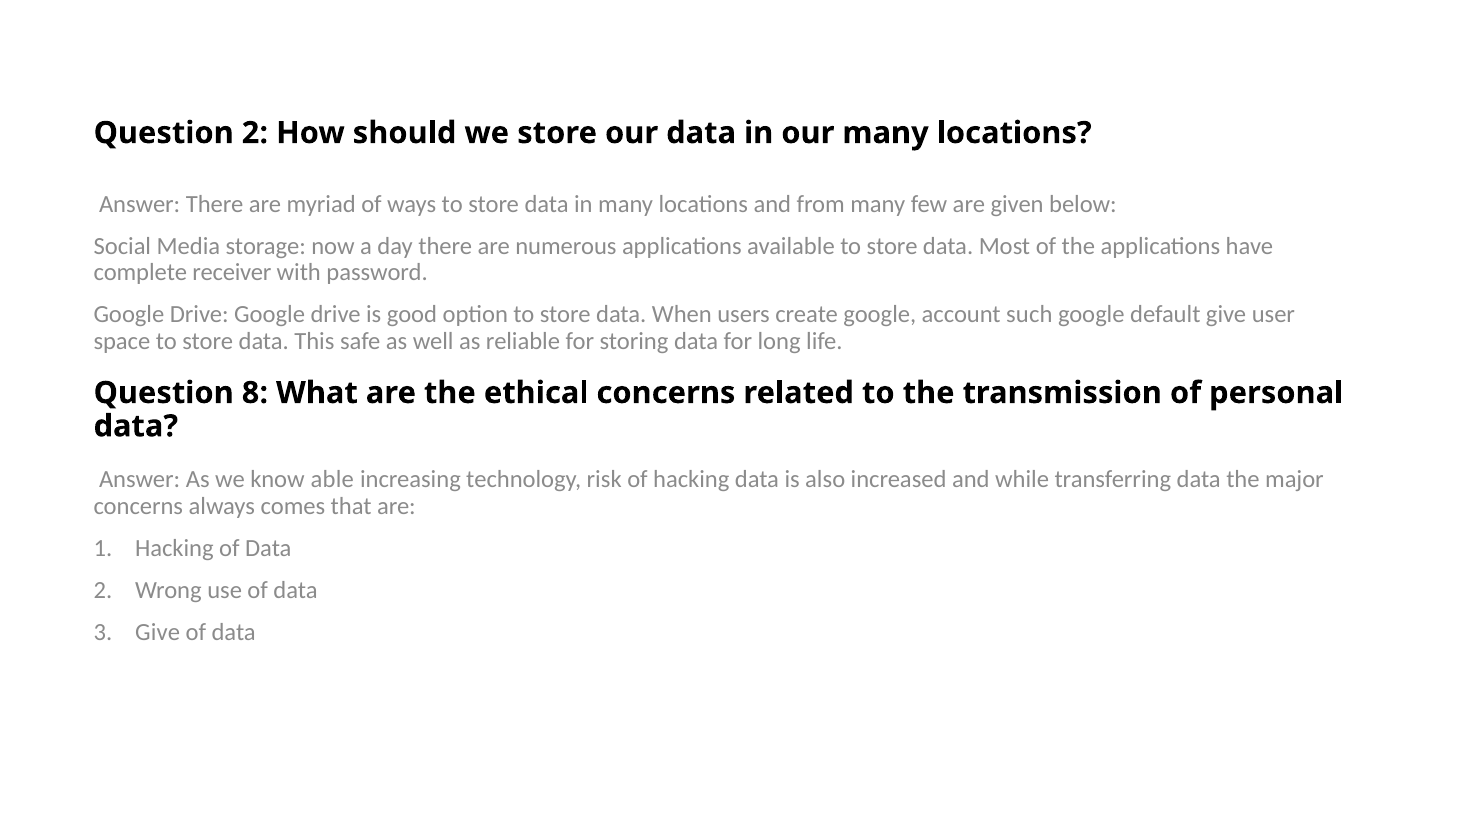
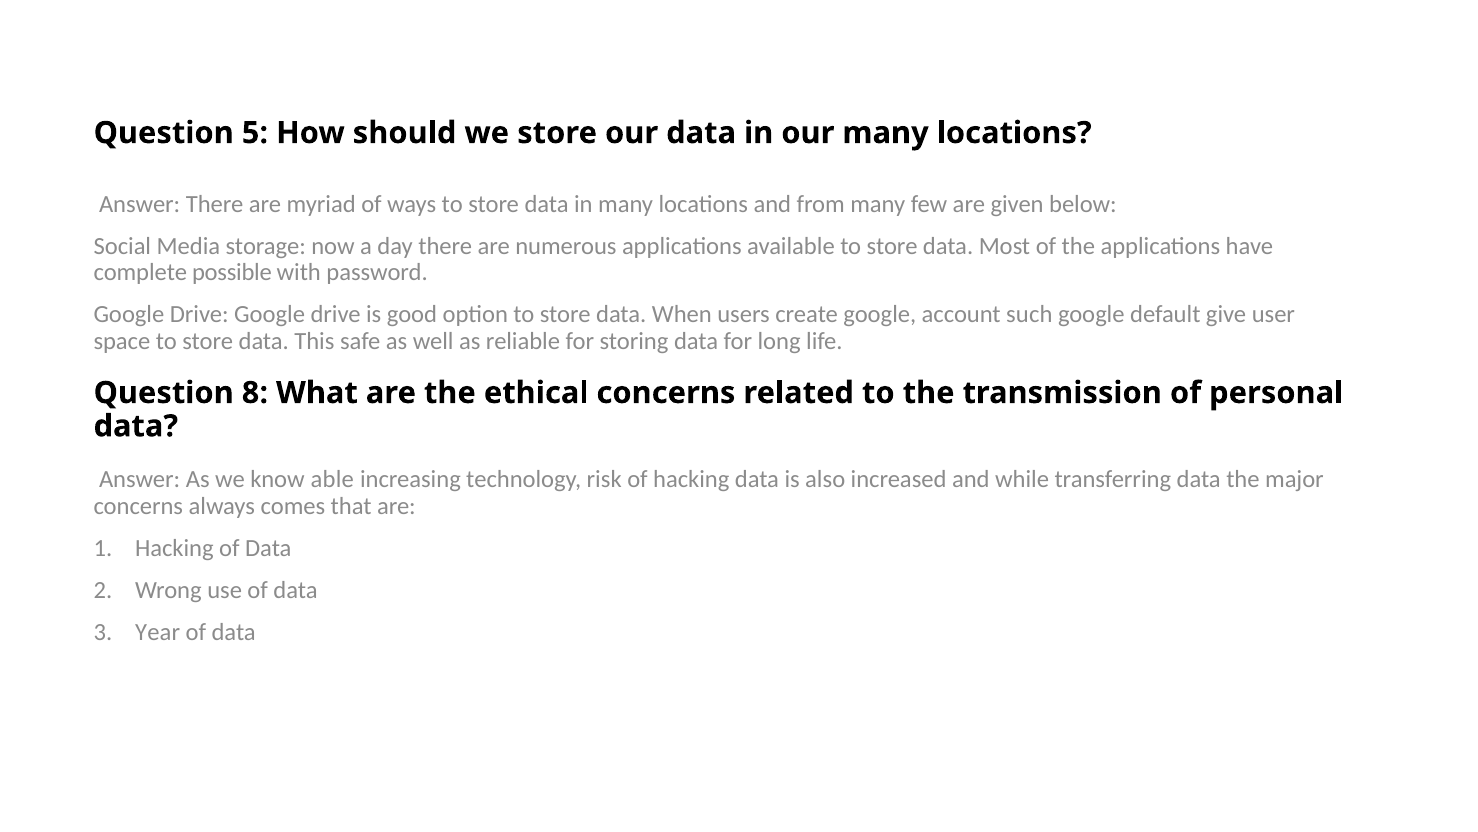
Question 2: 2 -> 5
receiver: receiver -> possible
Give at (158, 632): Give -> Year
